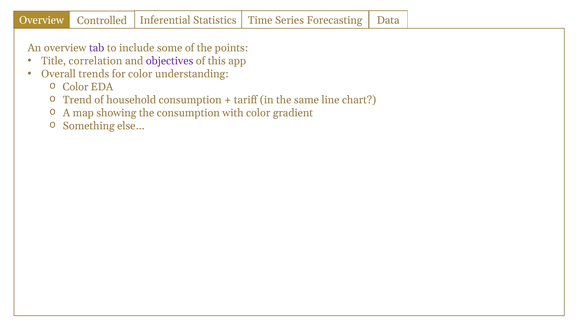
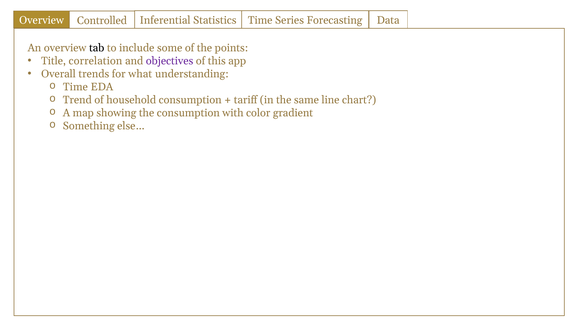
tab colour: purple -> black
for color: color -> what
Color at (76, 87): Color -> Time
